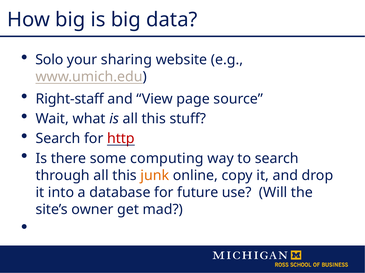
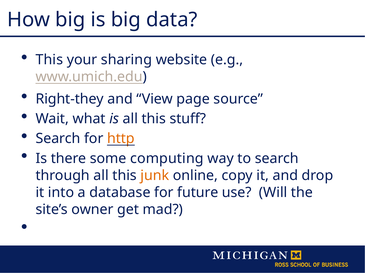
Solo at (49, 60): Solo -> This
Right-staff: Right-staff -> Right-they
http colour: red -> orange
